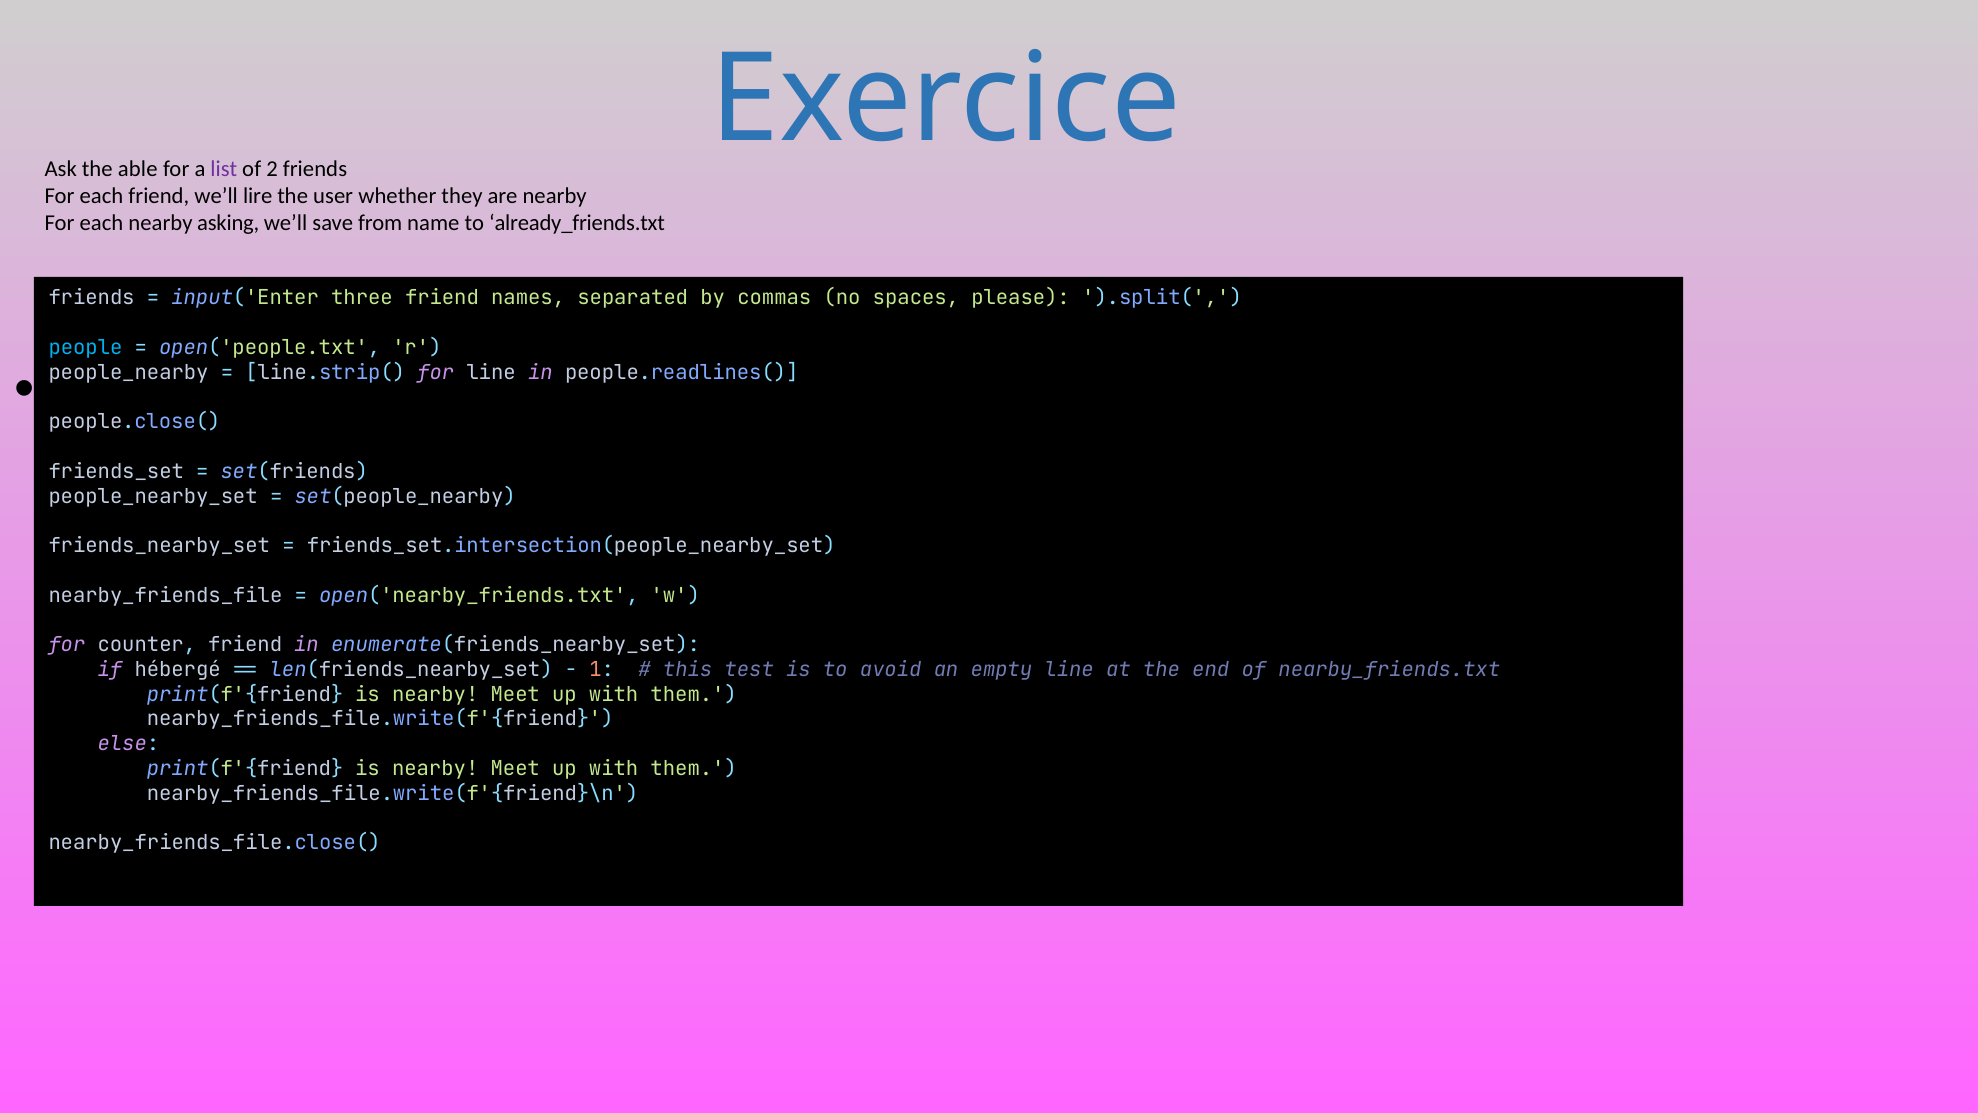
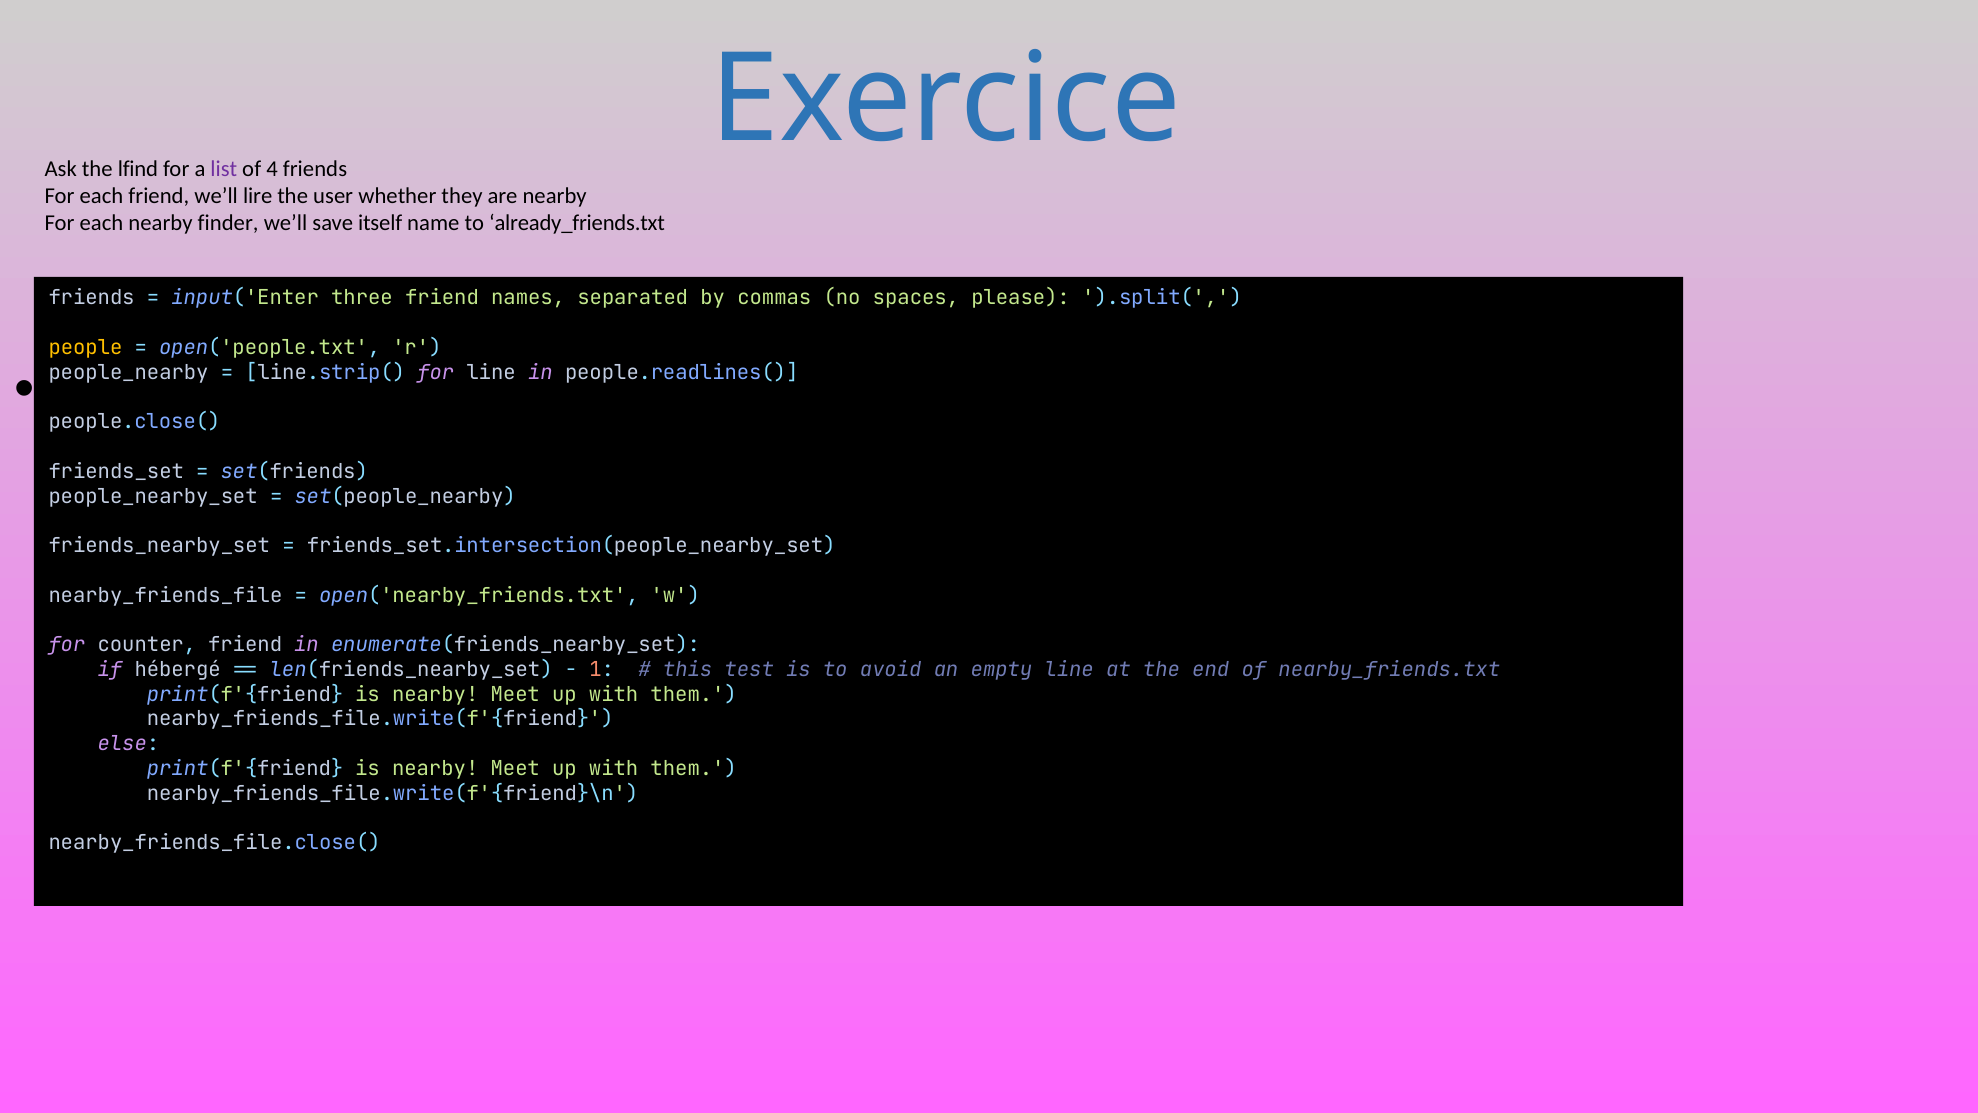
able: able -> lfind
2: 2 -> 4
asking: asking -> finder
from: from -> itself
people colour: light blue -> yellow
